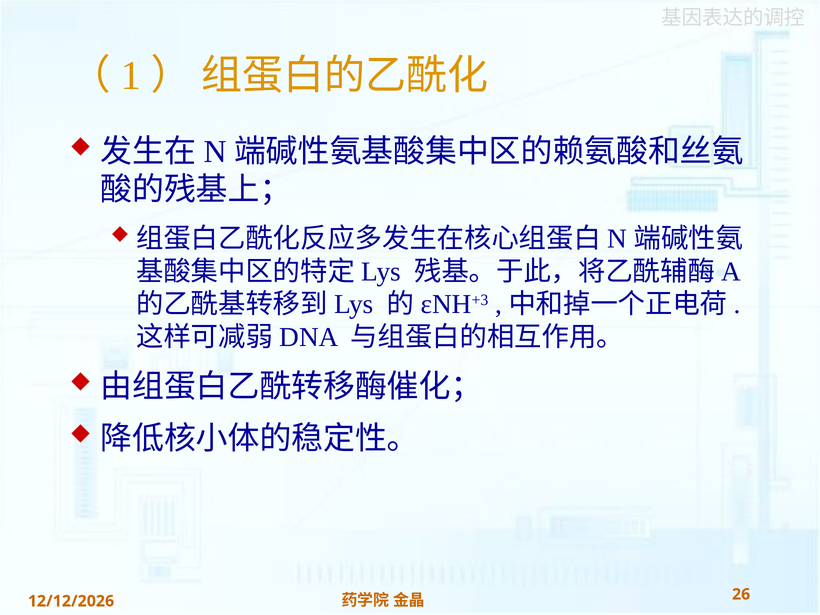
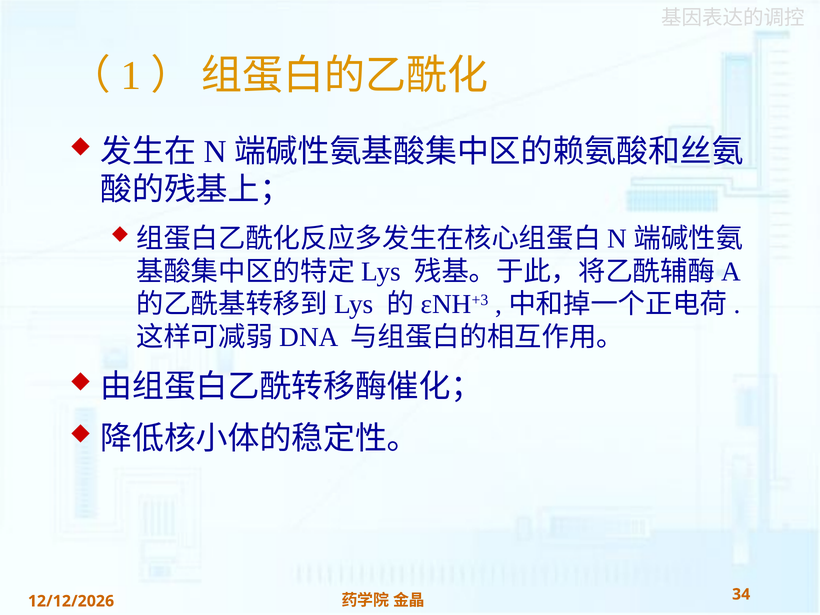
26: 26 -> 34
